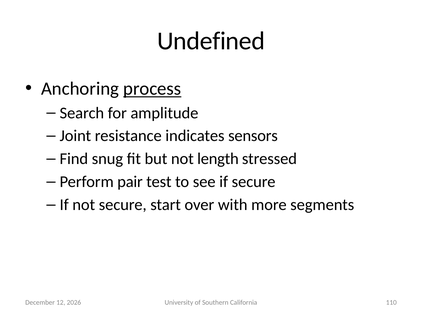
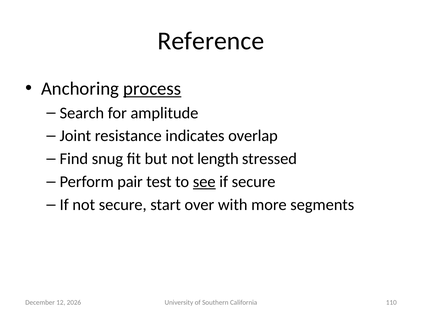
Undefined: Undefined -> Reference
sensors: sensors -> overlap
see underline: none -> present
